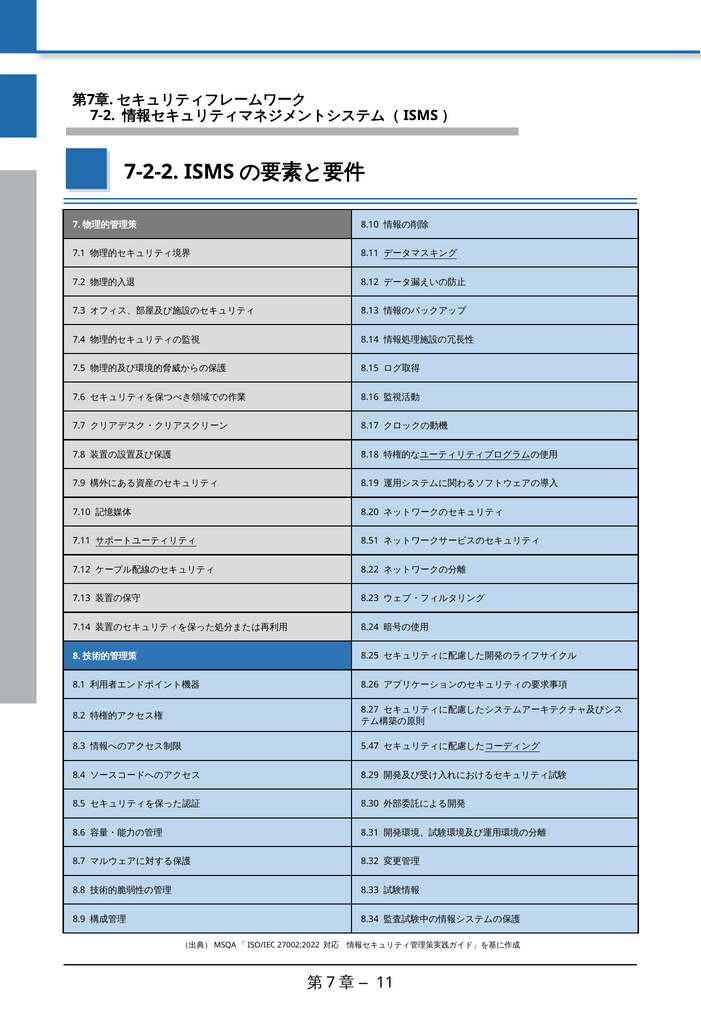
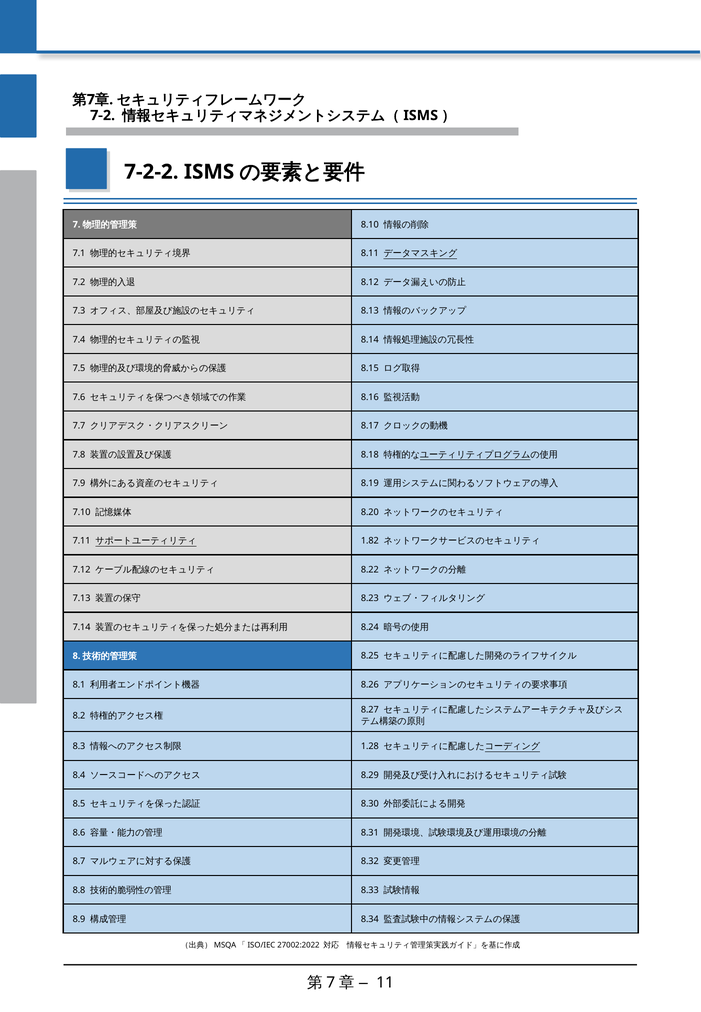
8.51: 8.51 -> 1.82
5.47: 5.47 -> 1.28
